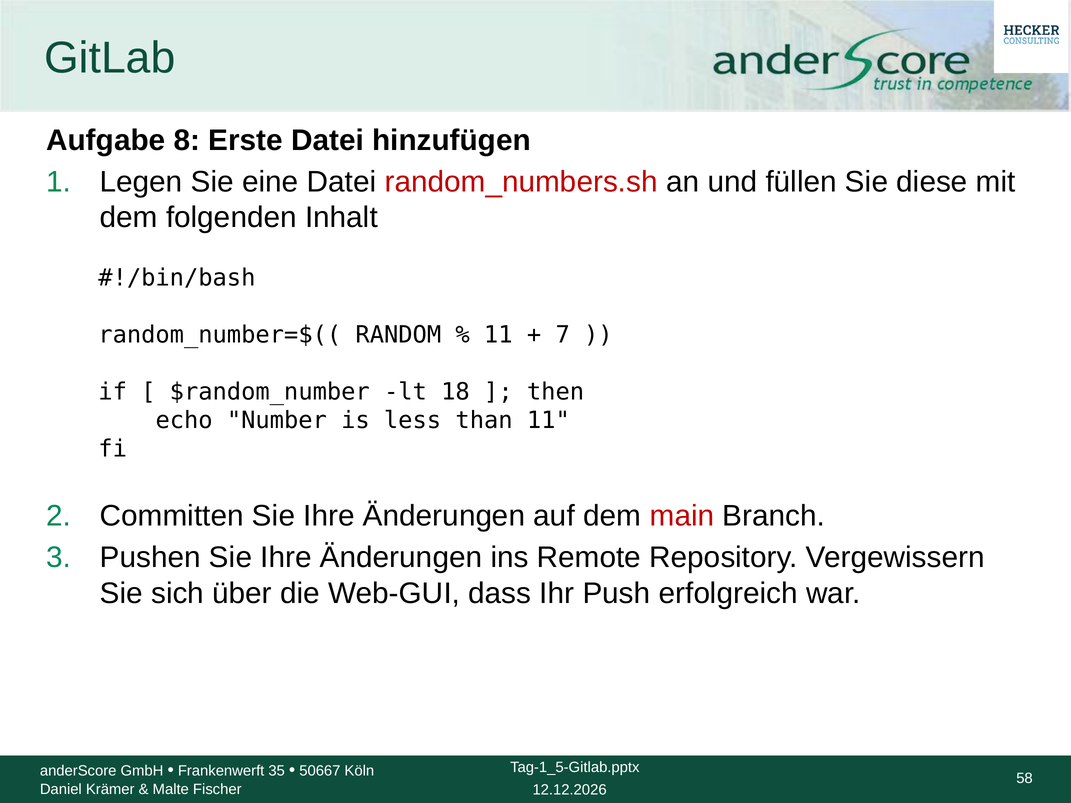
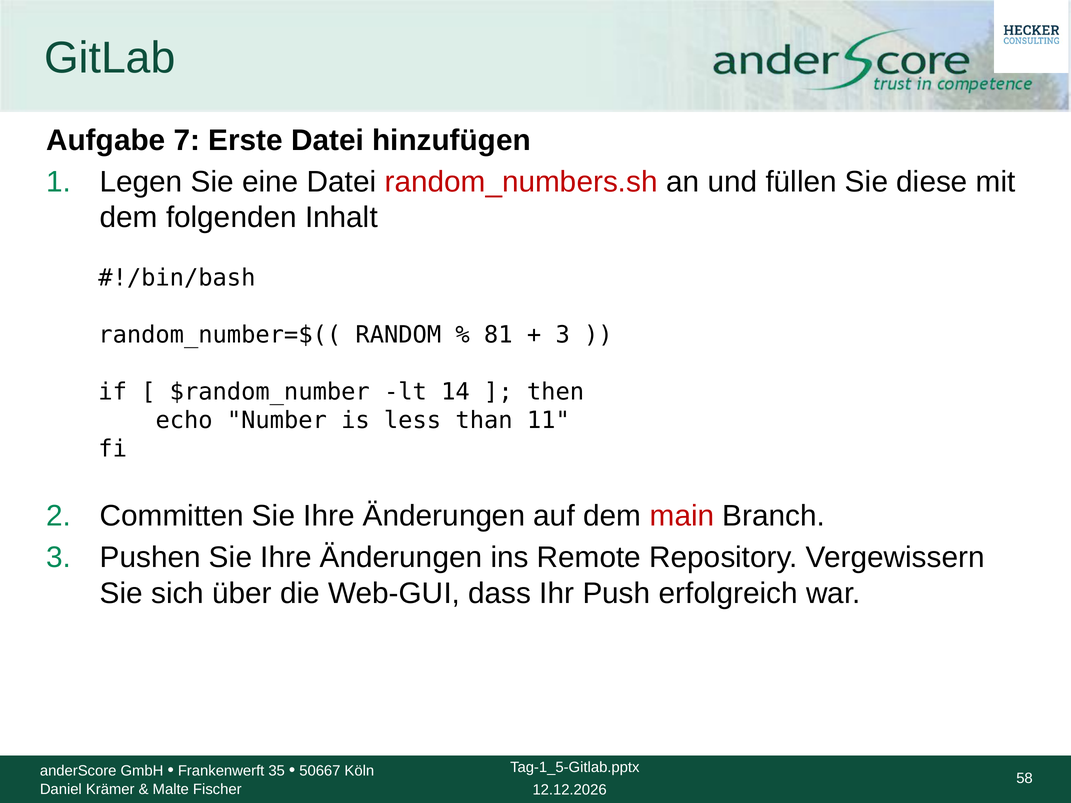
8: 8 -> 7
11 at (498, 335): 11 -> 81
7 at (563, 335): 7 -> 3
18: 18 -> 14
